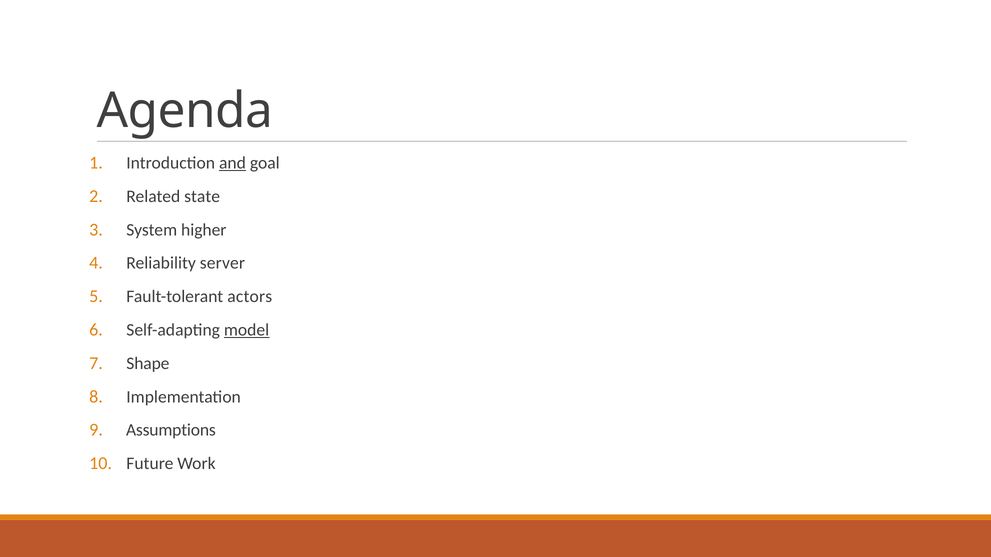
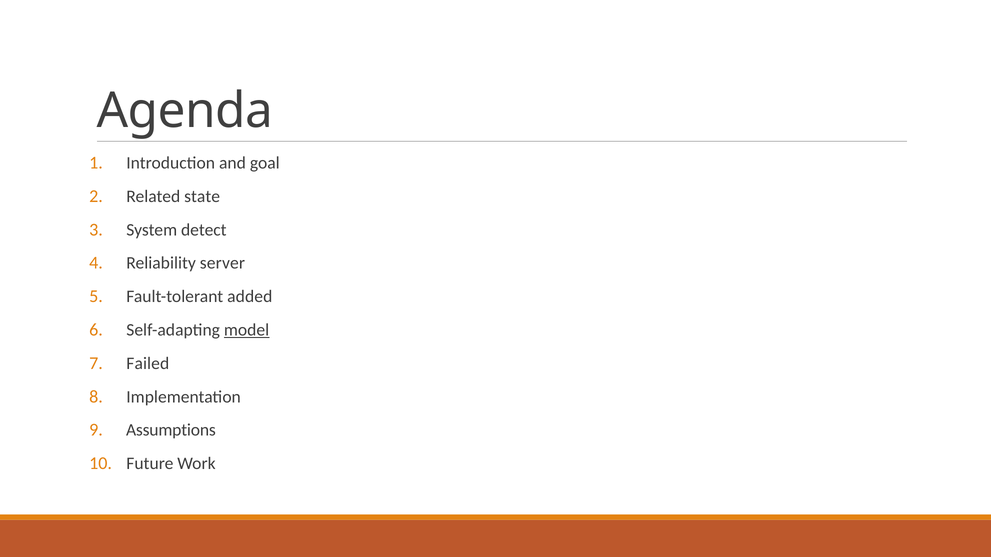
and underline: present -> none
higher: higher -> detect
actors: actors -> added
Shape: Shape -> Failed
